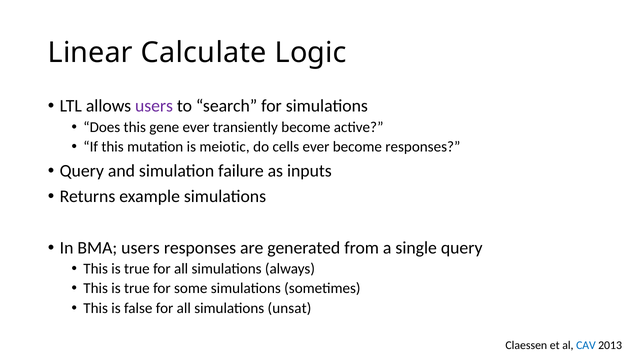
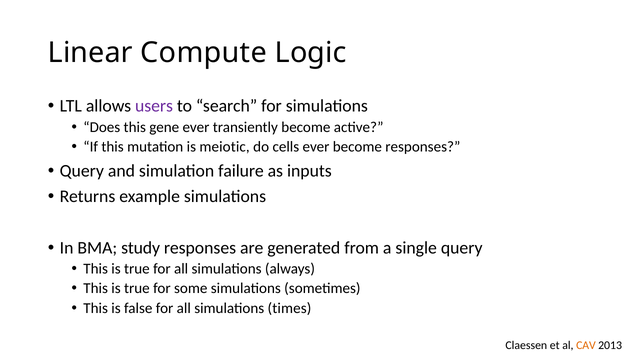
Calculate: Calculate -> Compute
BMA users: users -> study
unsat: unsat -> times
CAV colour: blue -> orange
